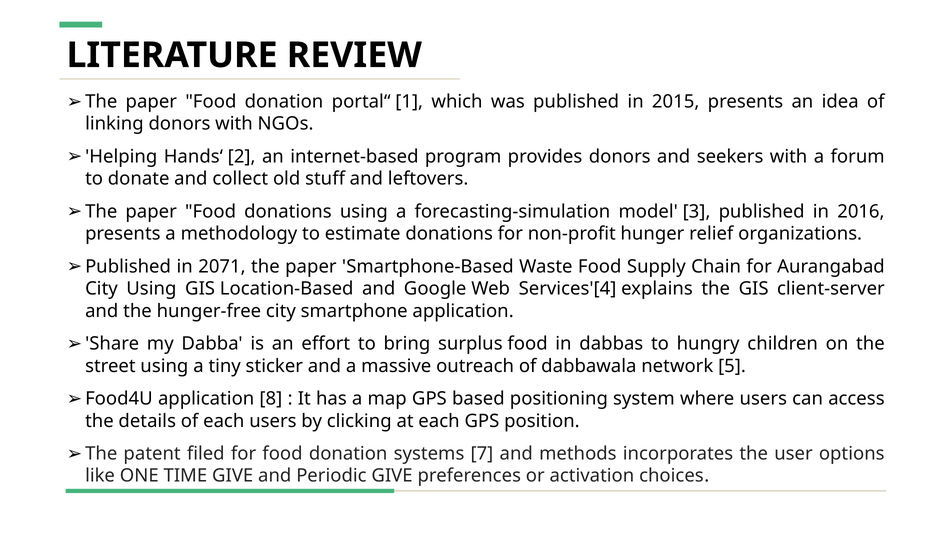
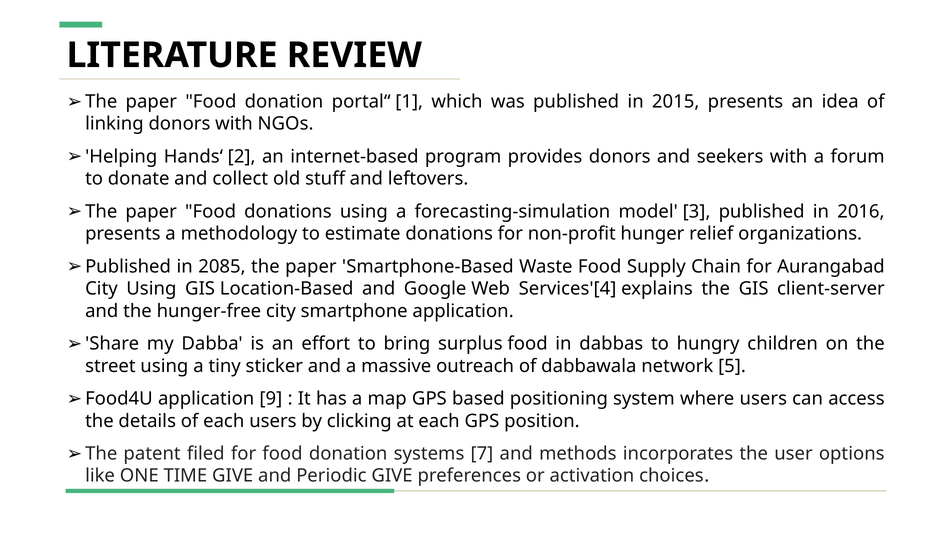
2071: 2071 -> 2085
8: 8 -> 9
